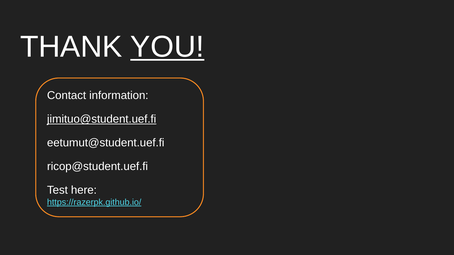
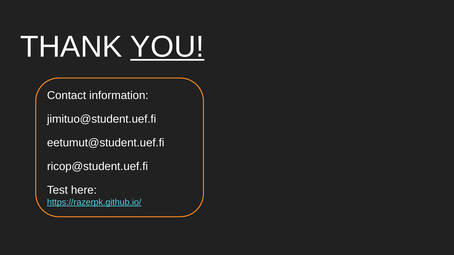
jimituo@student.uef.fi underline: present -> none
